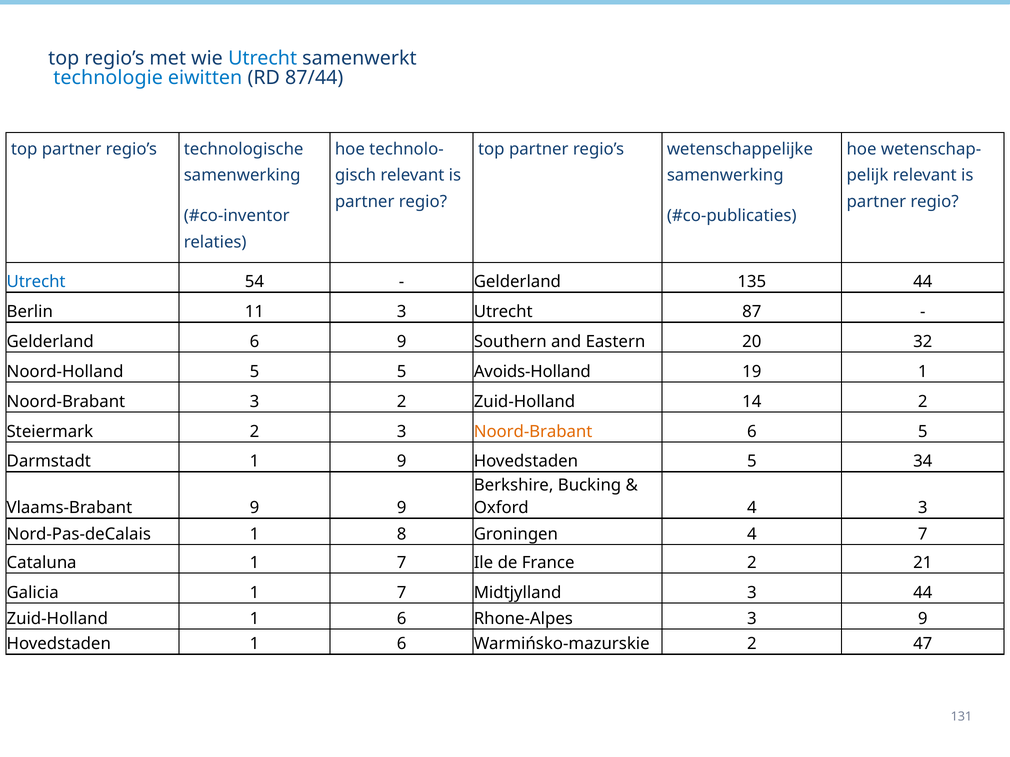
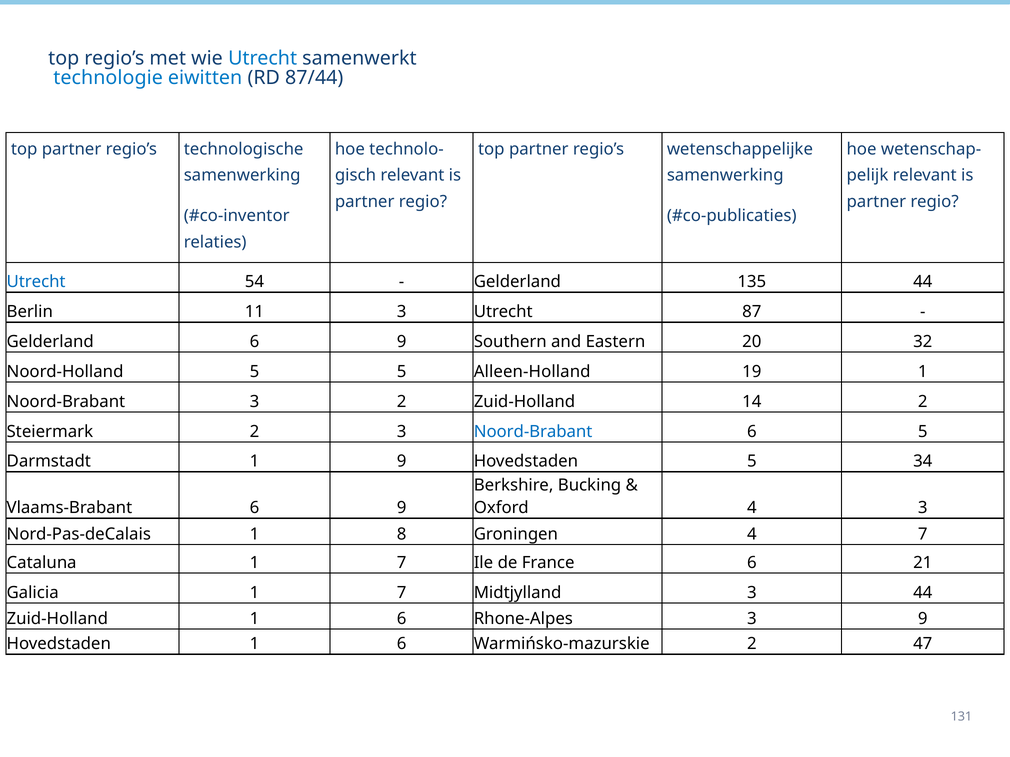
Avoids-Holland: Avoids-Holland -> Alleen-Holland
Noord-Brabant at (533, 432) colour: orange -> blue
Vlaams-Brabant 9: 9 -> 6
France 2: 2 -> 6
